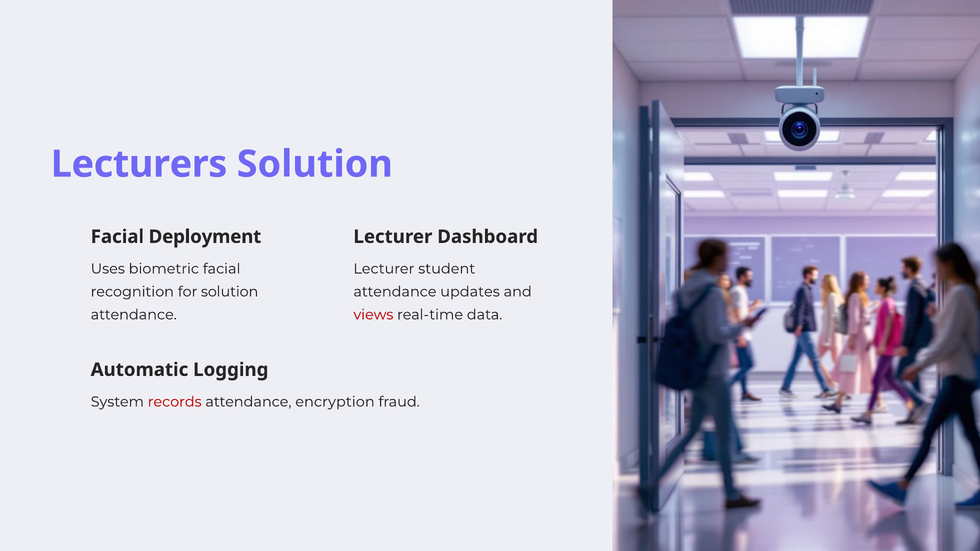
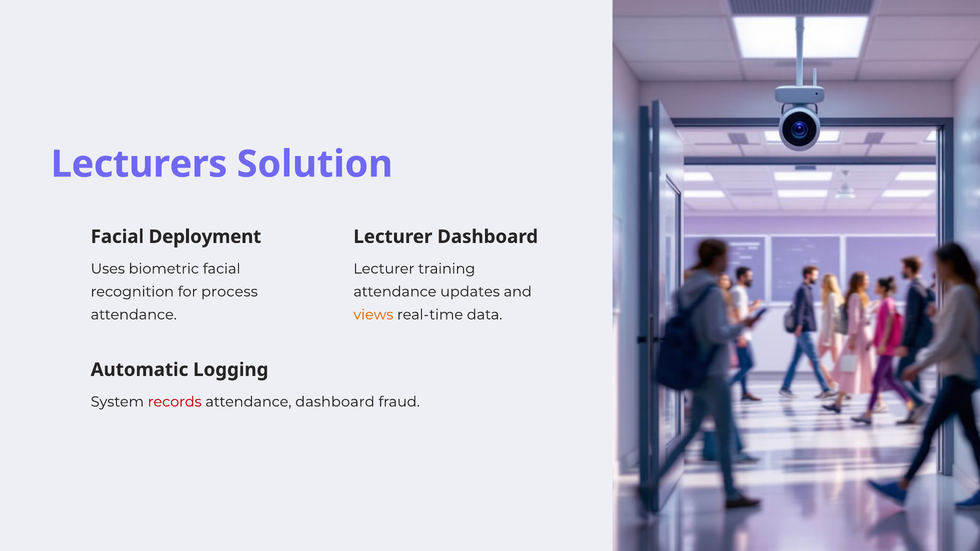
student: student -> training
for solution: solution -> process
views colour: red -> orange
attendance encryption: encryption -> dashboard
